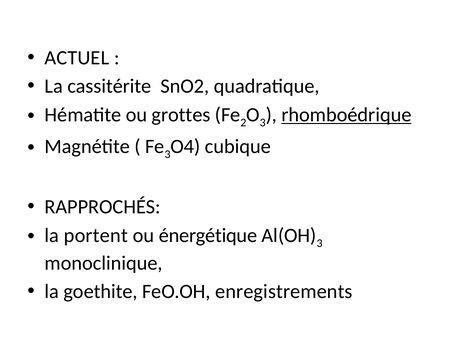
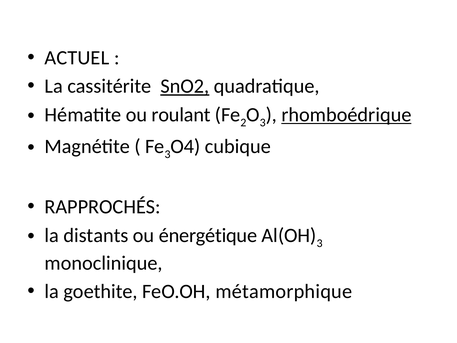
SnO2 underline: none -> present
grottes: grottes -> roulant
portent: portent -> distants
enregistrements: enregistrements -> métamorphique
